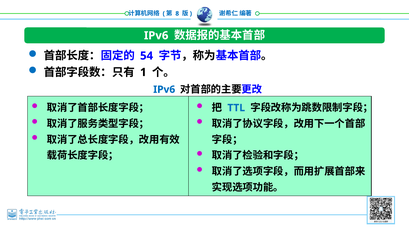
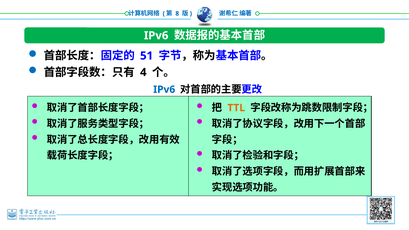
54: 54 -> 51
1: 1 -> 4
TTL colour: blue -> orange
